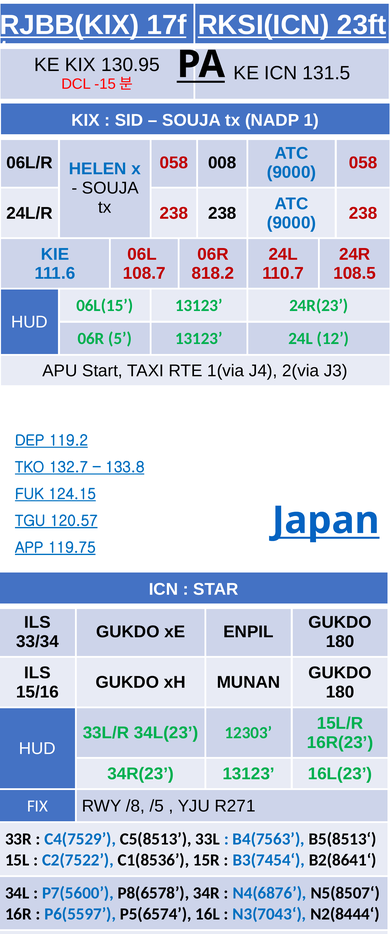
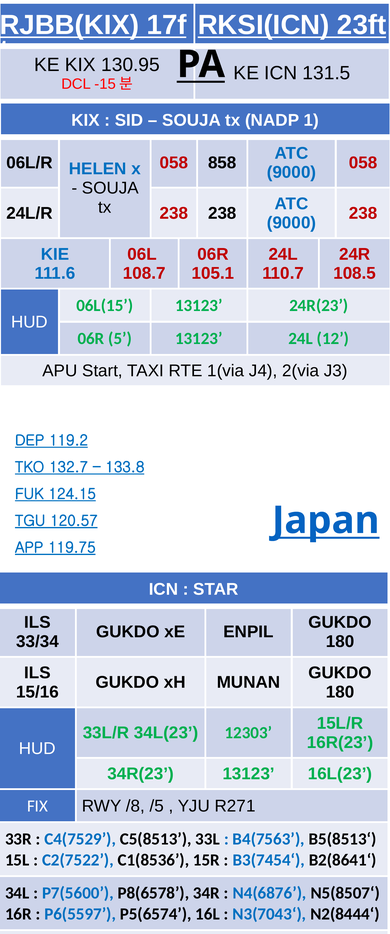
008: 008 -> 858
818.2: 818.2 -> 105.1
